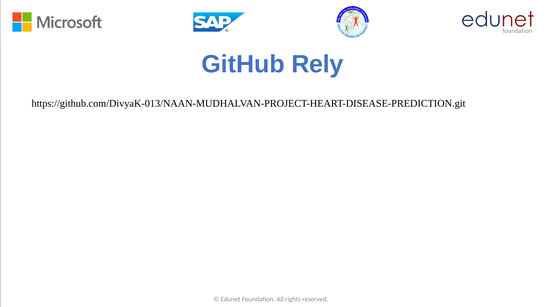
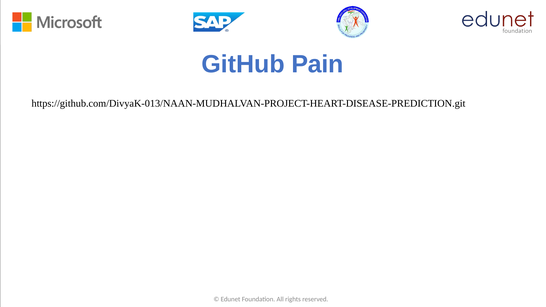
Rely: Rely -> Pain
